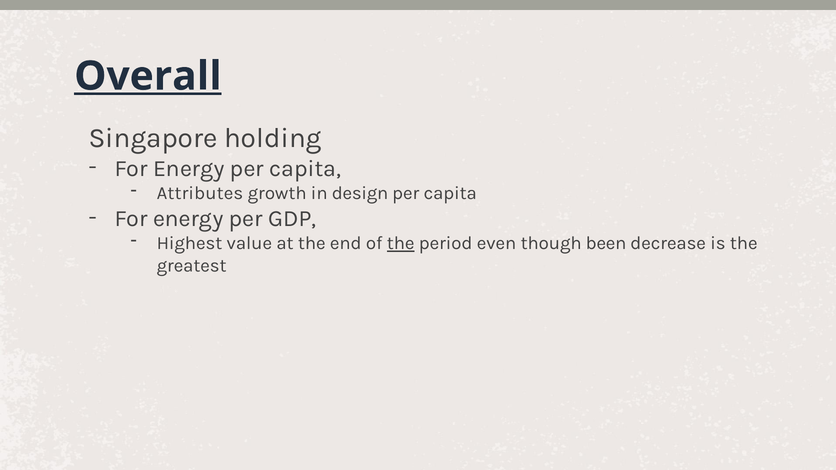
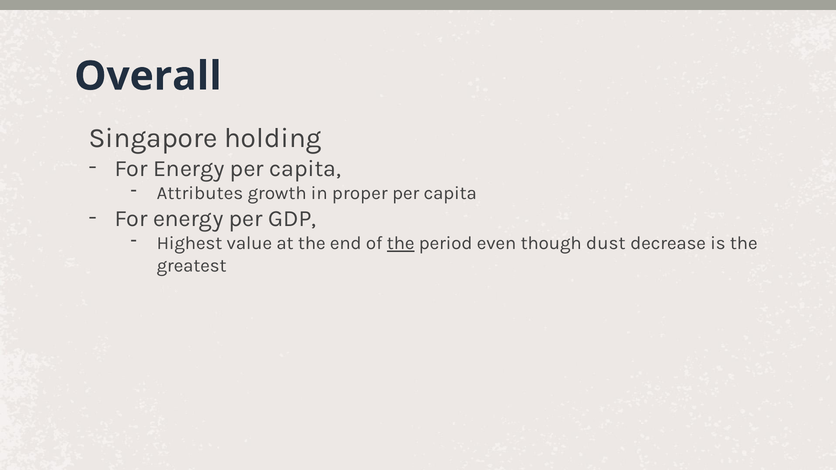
Overall underline: present -> none
design: design -> proper
been: been -> dust
